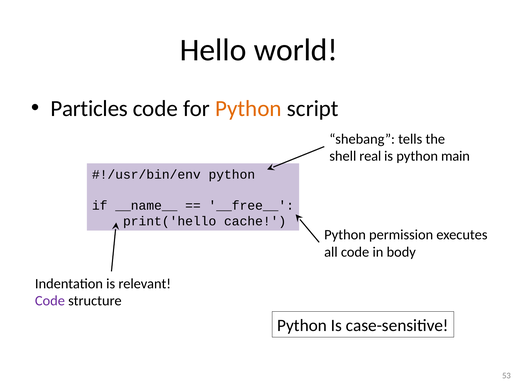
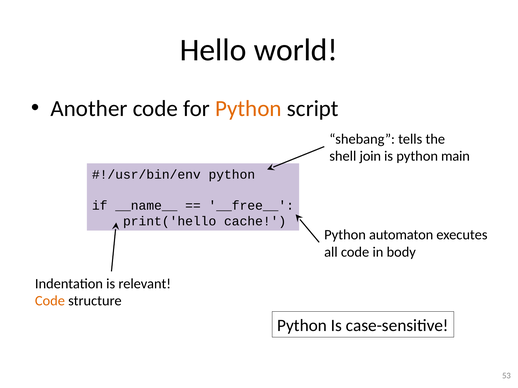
Particles: Particles -> Another
real: real -> join
permission: permission -> automaton
Code at (50, 301) colour: purple -> orange
